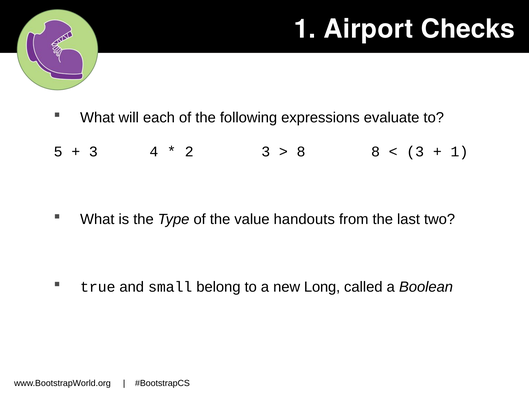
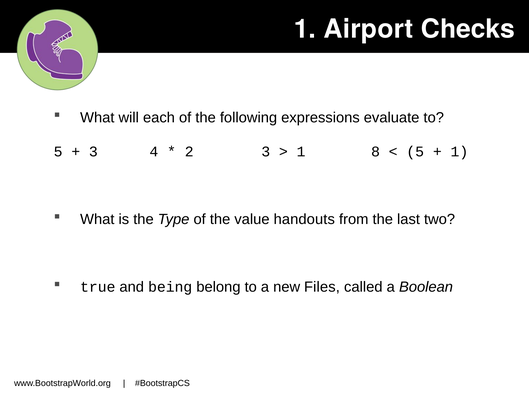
8 at (301, 151): 8 -> 1
3 at (415, 151): 3 -> 5
small: small -> being
Long: Long -> Files
